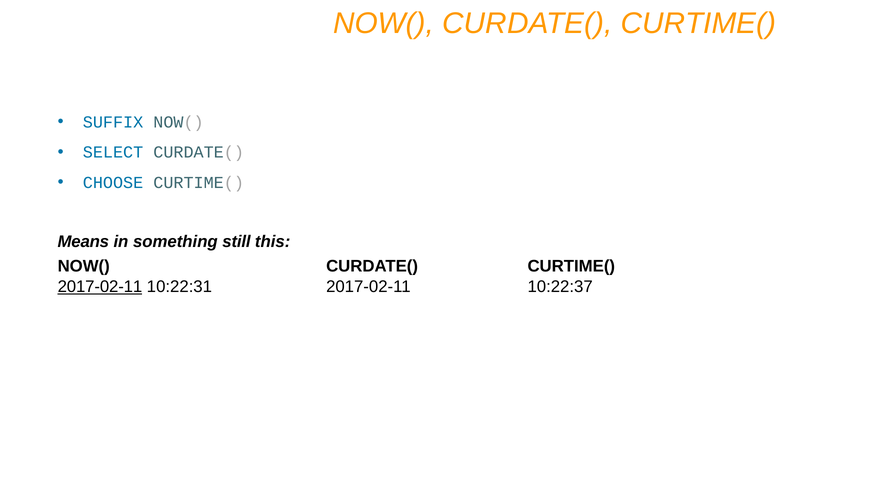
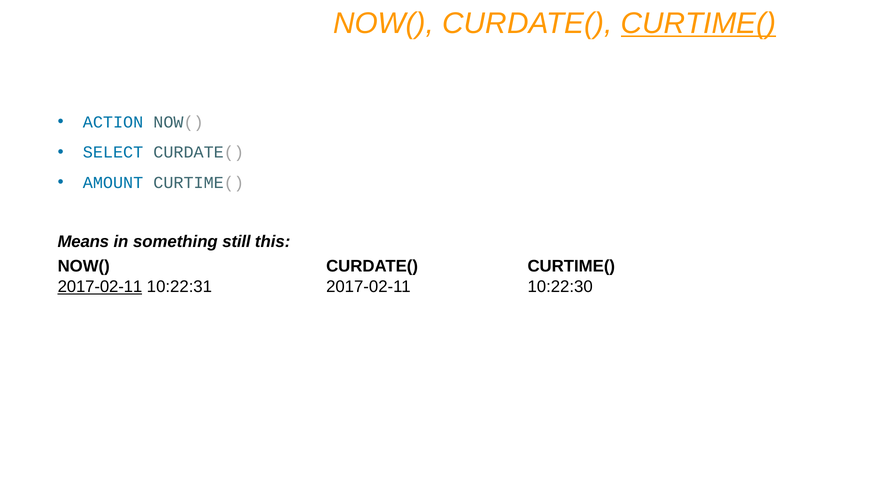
CURTIME( at (698, 23) underline: none -> present
SUFFIX: SUFFIX -> ACTION
CHOOSE: CHOOSE -> AMOUNT
10:22:37: 10:22:37 -> 10:22:30
